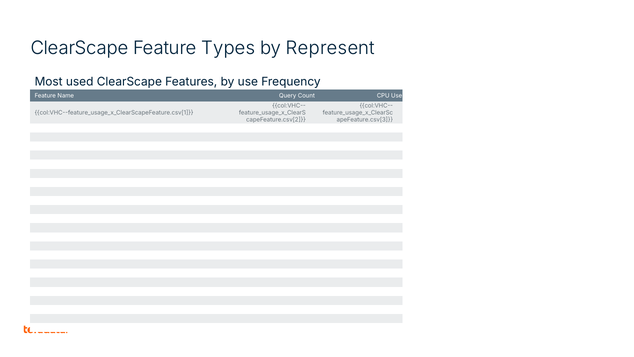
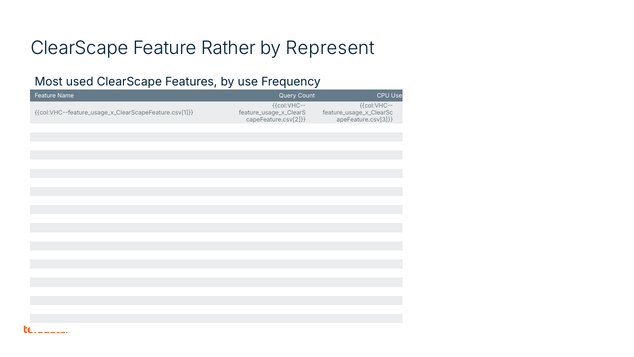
Types: Types -> Rather
